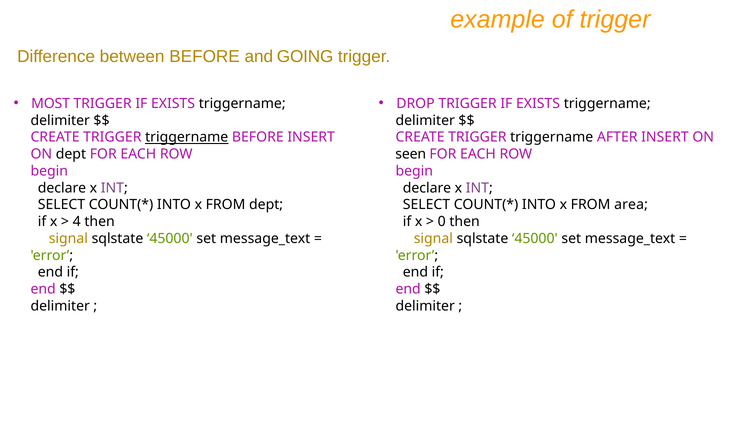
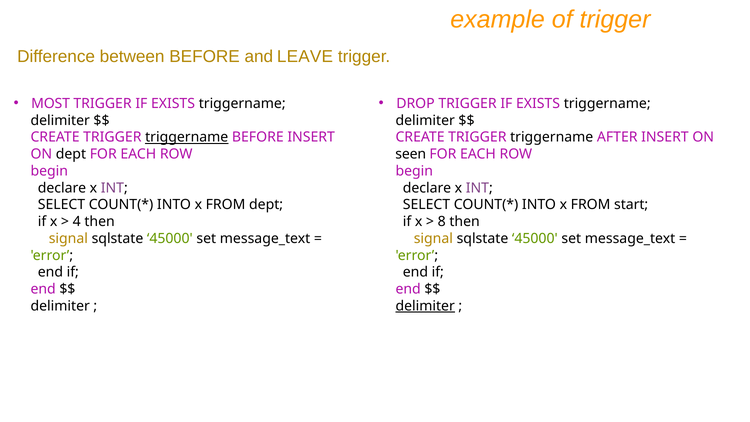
GOING: GOING -> LEAVE
area: area -> start
0: 0 -> 8
delimiter at (425, 306) underline: none -> present
